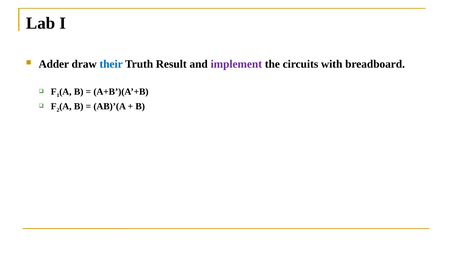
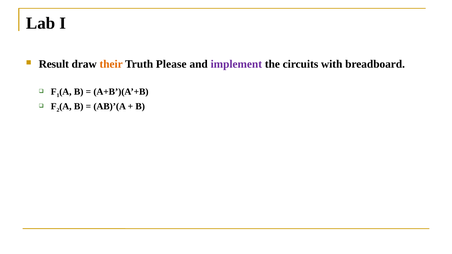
Adder: Adder -> Result
their colour: blue -> orange
Result: Result -> Please
